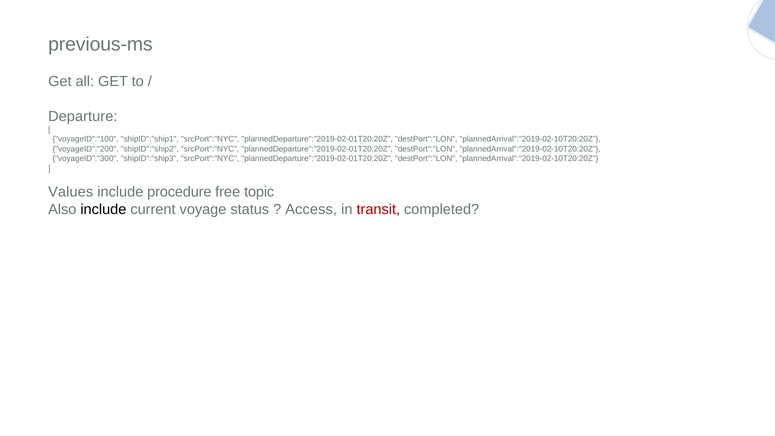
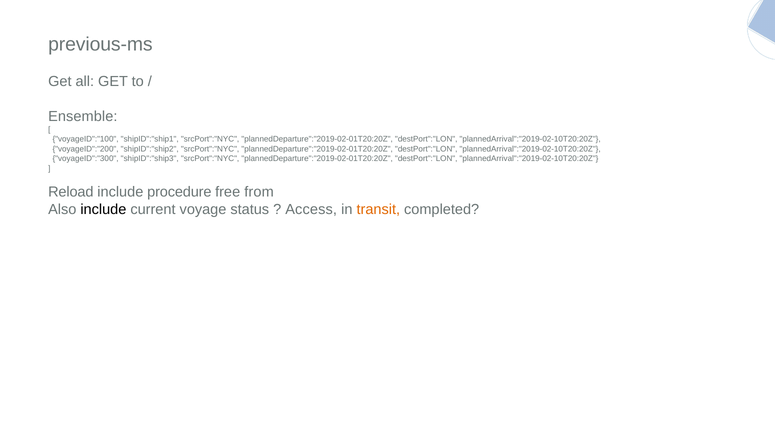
Departure: Departure -> Ensemble
Values: Values -> Reload
topic: topic -> from
transit colour: red -> orange
